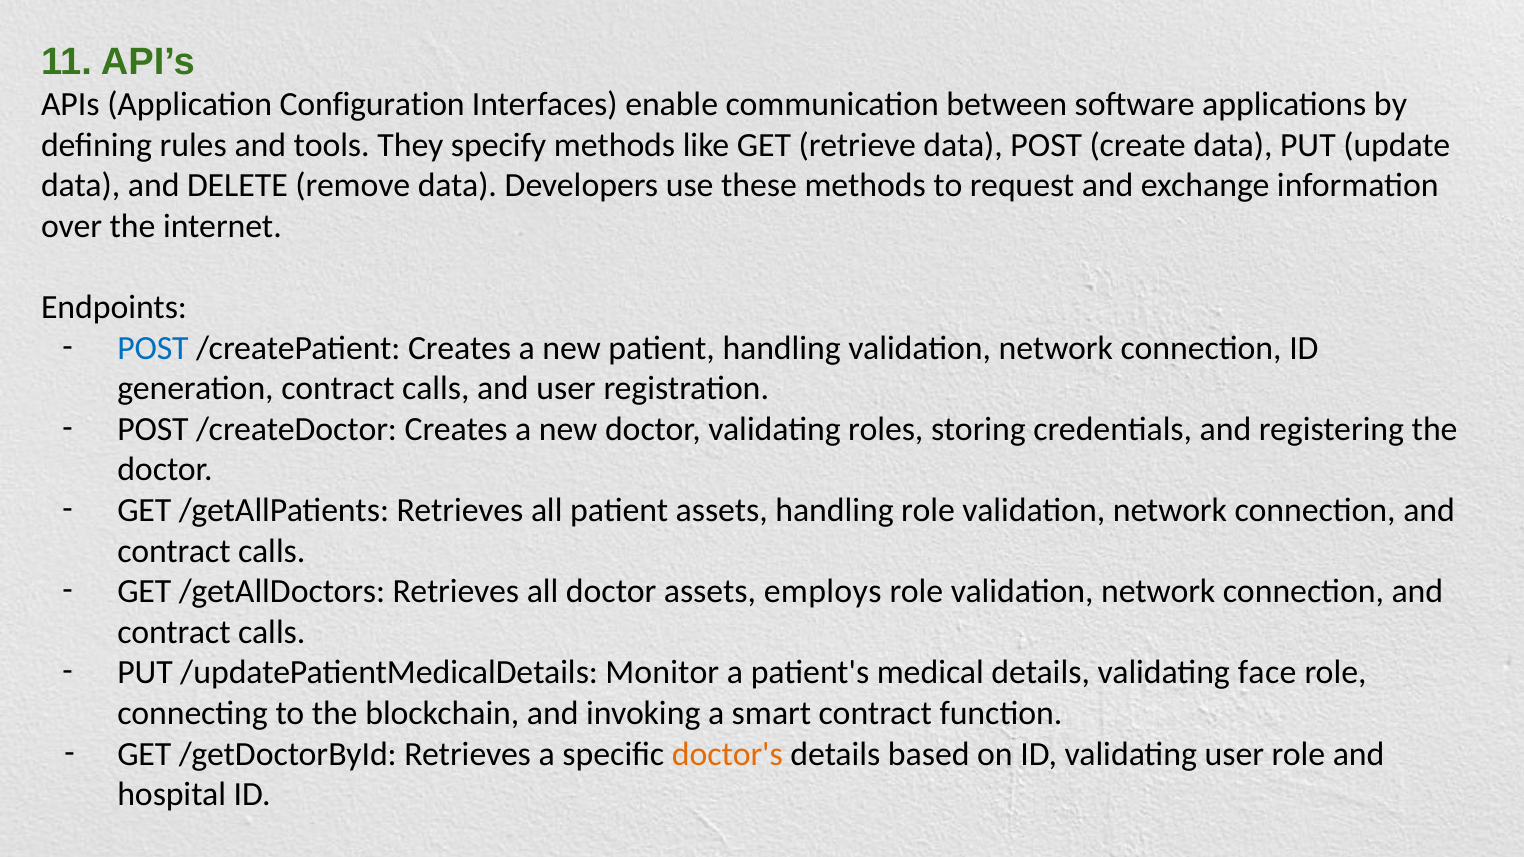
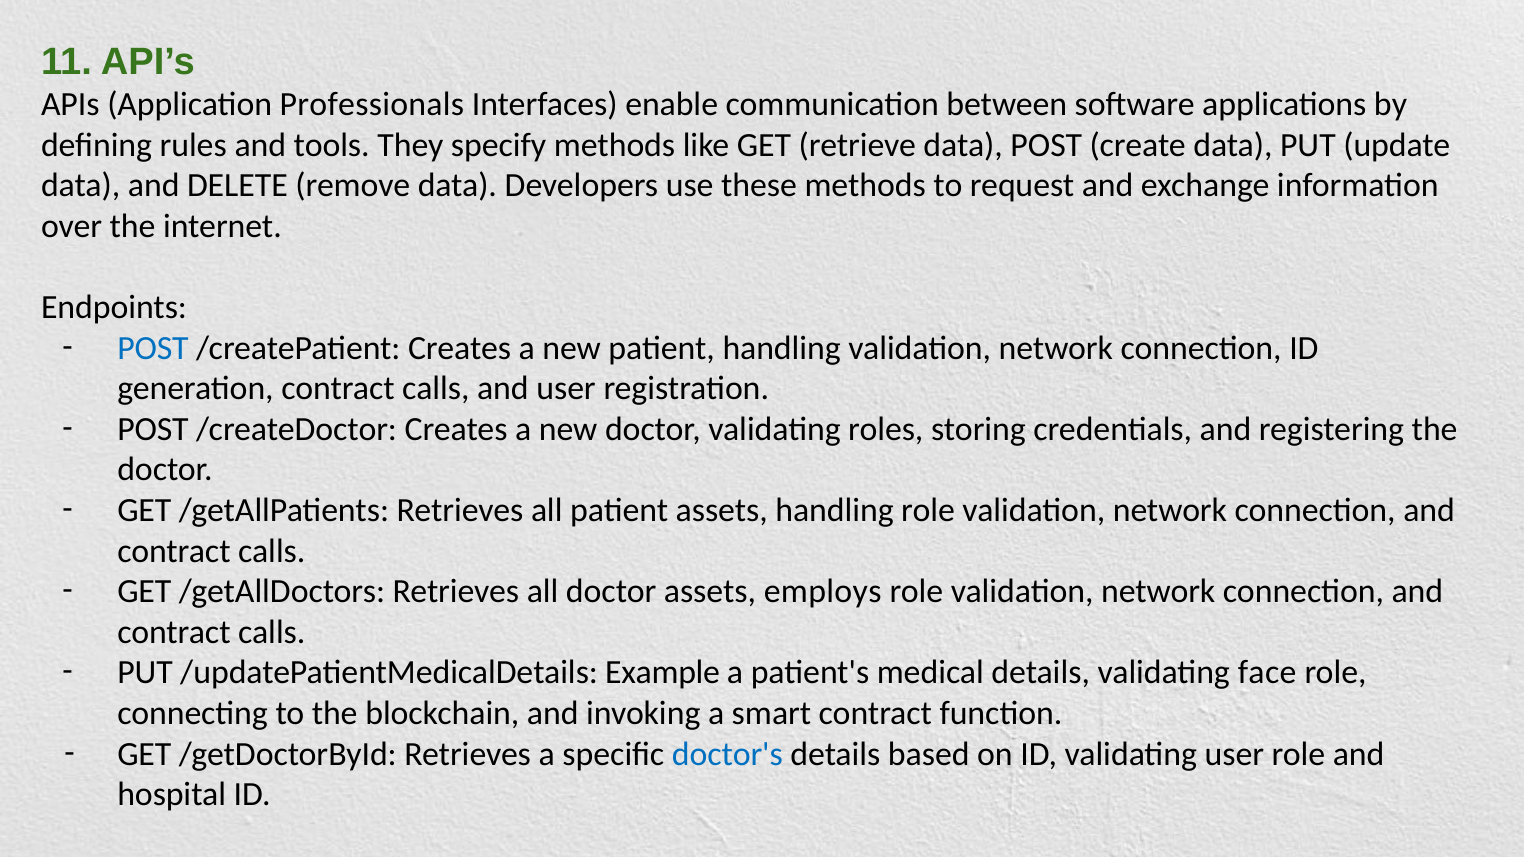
Configuration: Configuration -> Professionals
Monitor: Monitor -> Example
doctor's colour: orange -> blue
